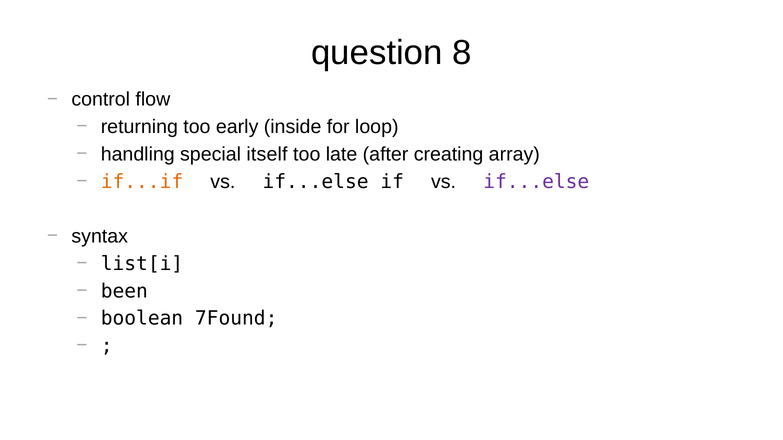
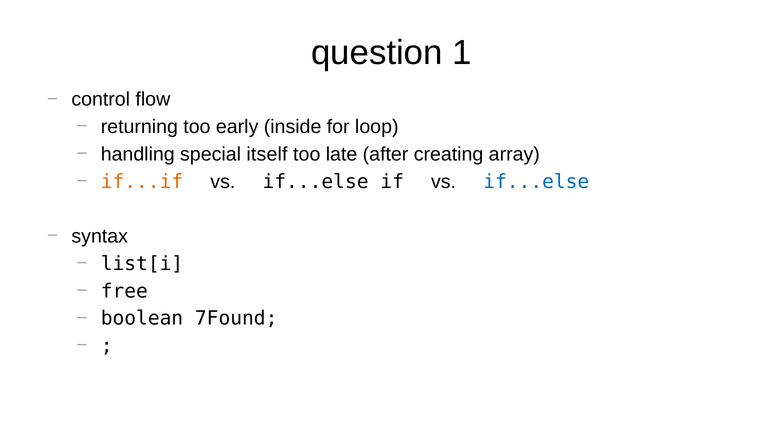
8: 8 -> 1
if...else at (536, 182) colour: purple -> blue
been: been -> free
